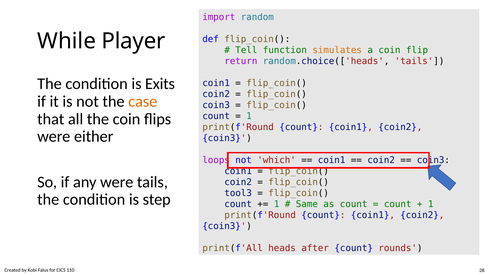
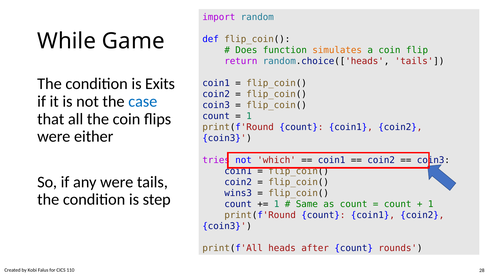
Player: Player -> Game
Tell: Tell -> Does
case colour: orange -> blue
loops: loops -> tries
tool3: tool3 -> wins3
